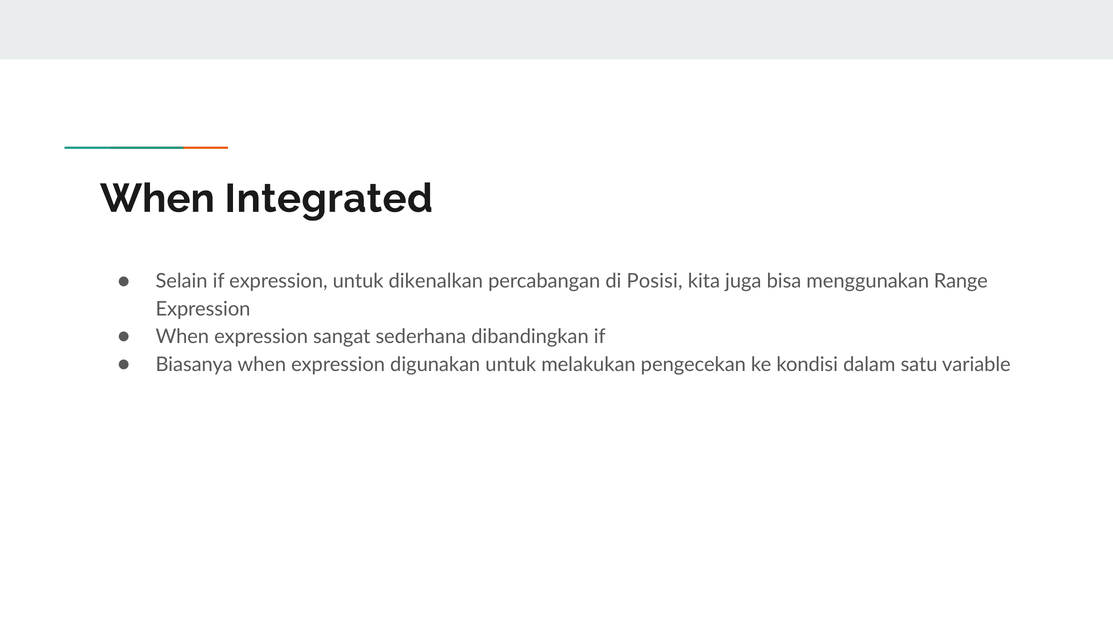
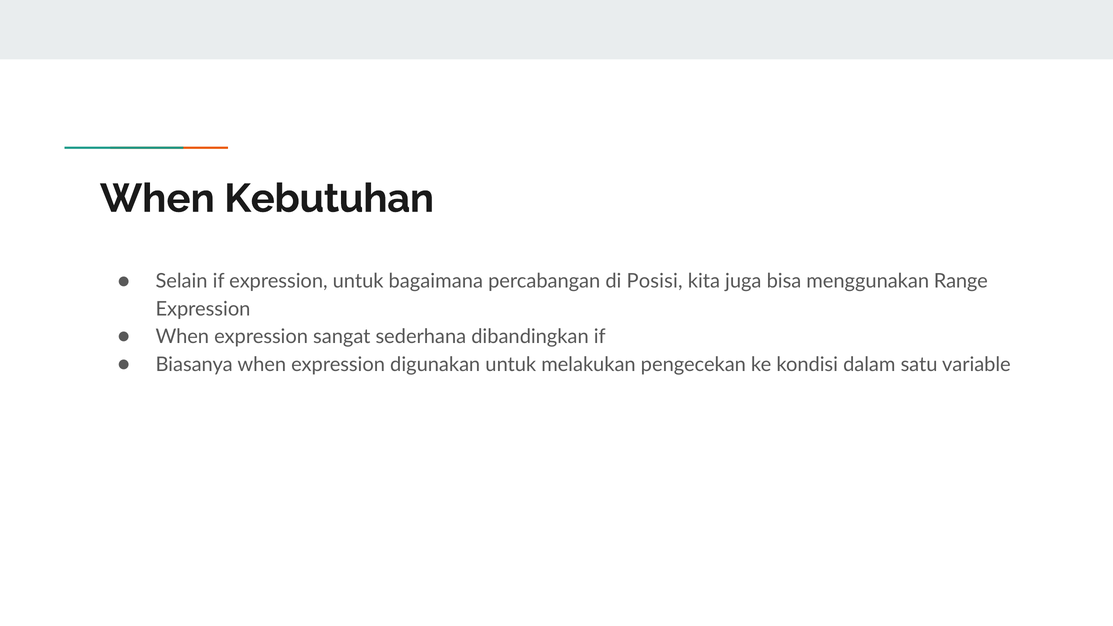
Integrated: Integrated -> Kebutuhan
dikenalkan: dikenalkan -> bagaimana
